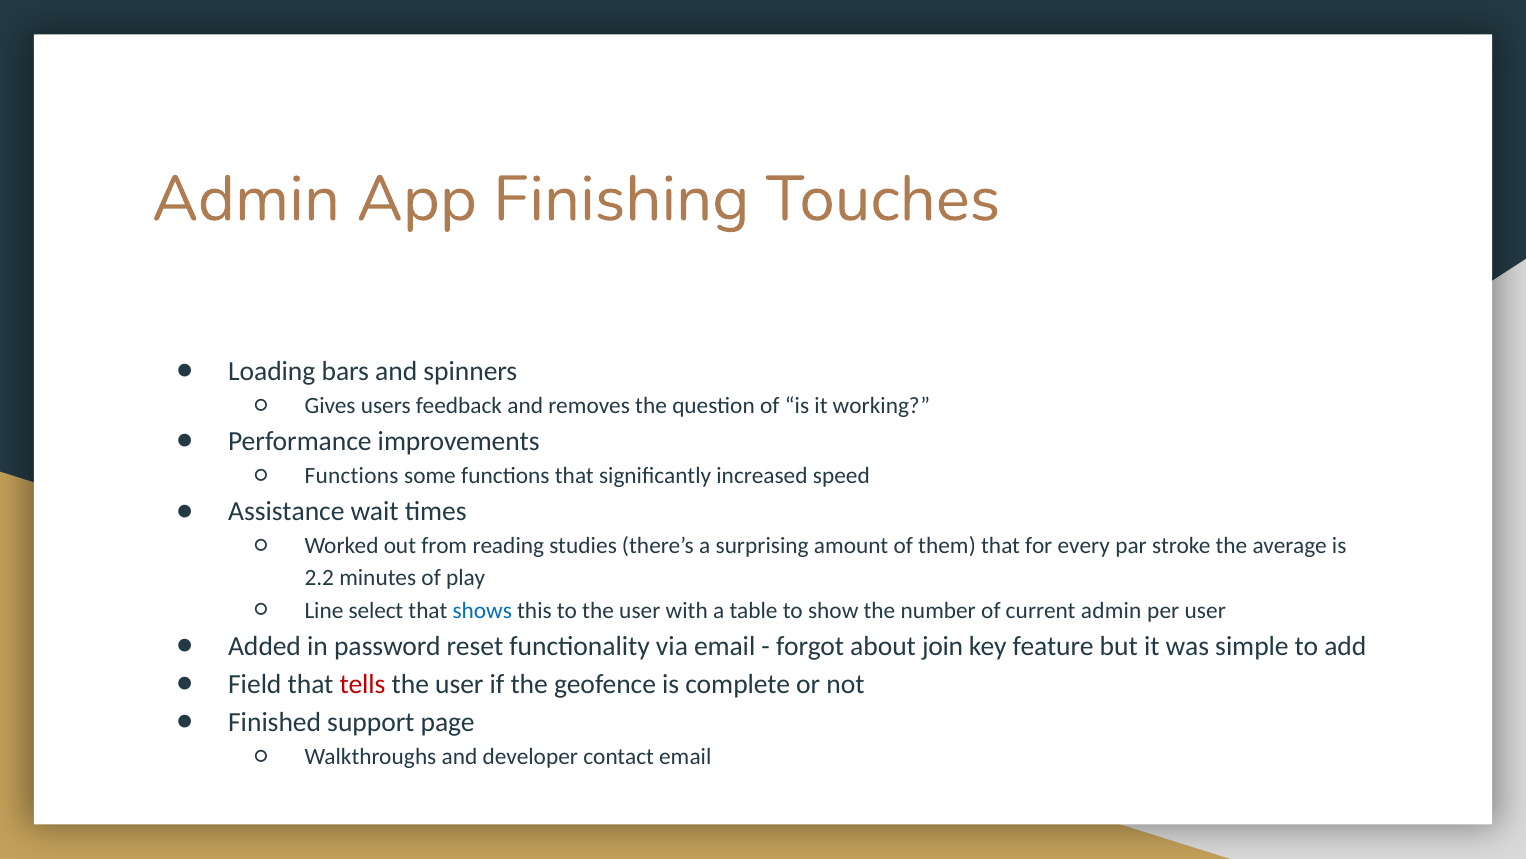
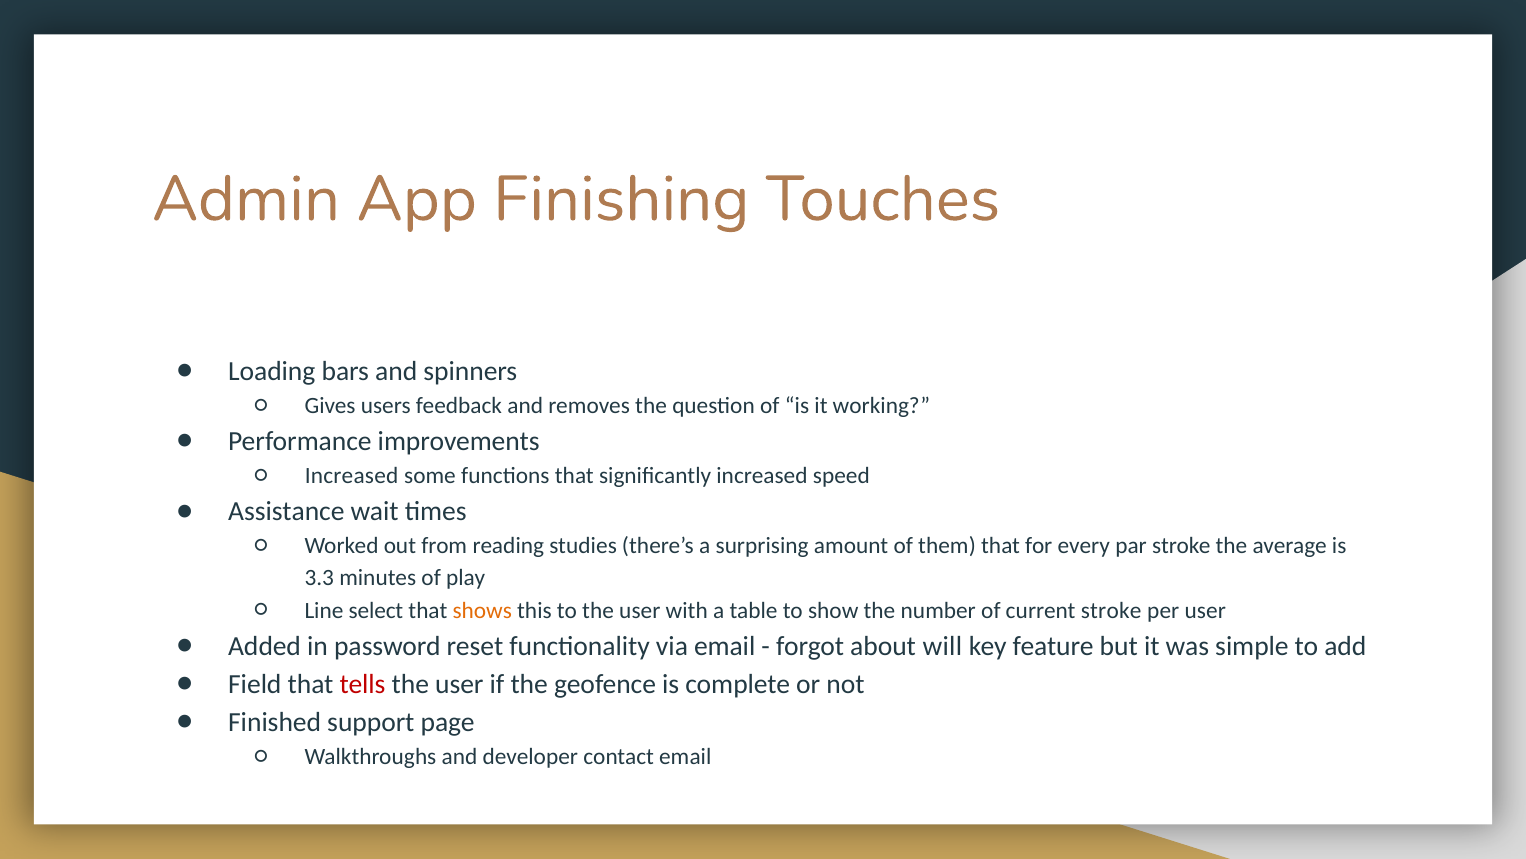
Functions at (352, 475): Functions -> Increased
2.2: 2.2 -> 3.3
shows colour: blue -> orange
current admin: admin -> stroke
join: join -> will
